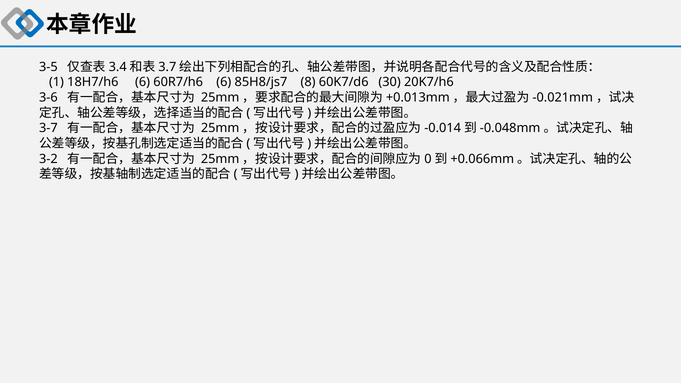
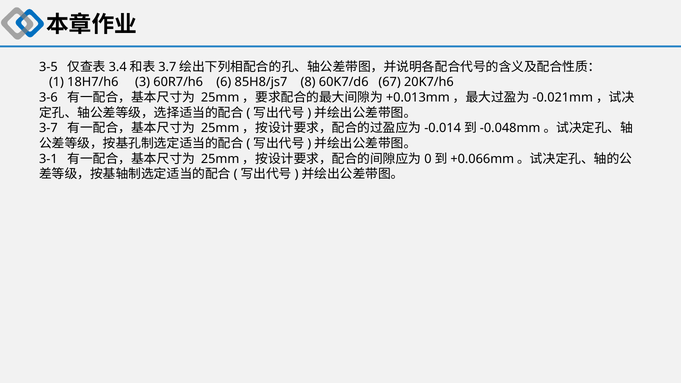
18H7/h6 6: 6 -> 3
30: 30 -> 67
3-2: 3-2 -> 3-1
